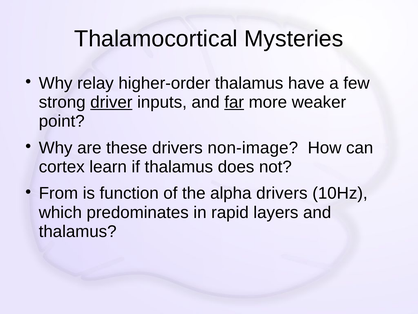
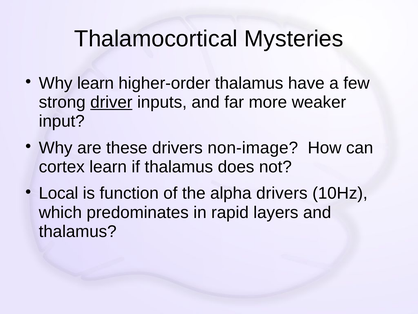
Why relay: relay -> learn
far underline: present -> none
point: point -> input
From: From -> Local
